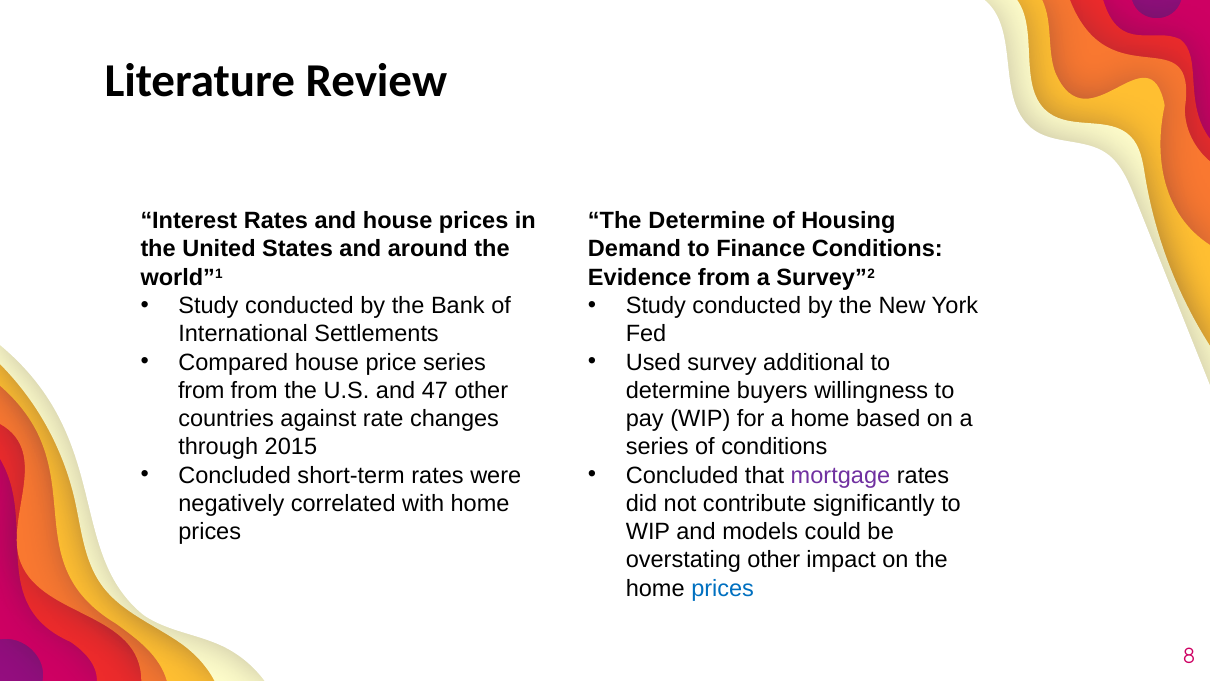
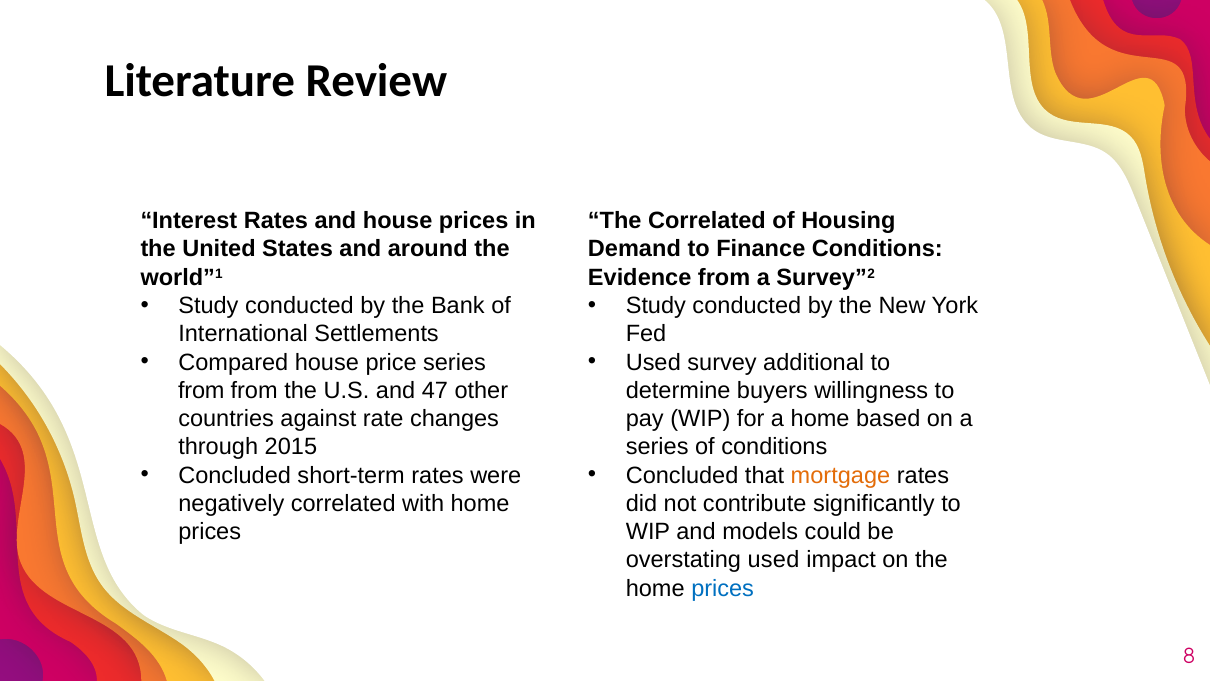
The Determine: Determine -> Correlated
mortgage colour: purple -> orange
overstating other: other -> used
